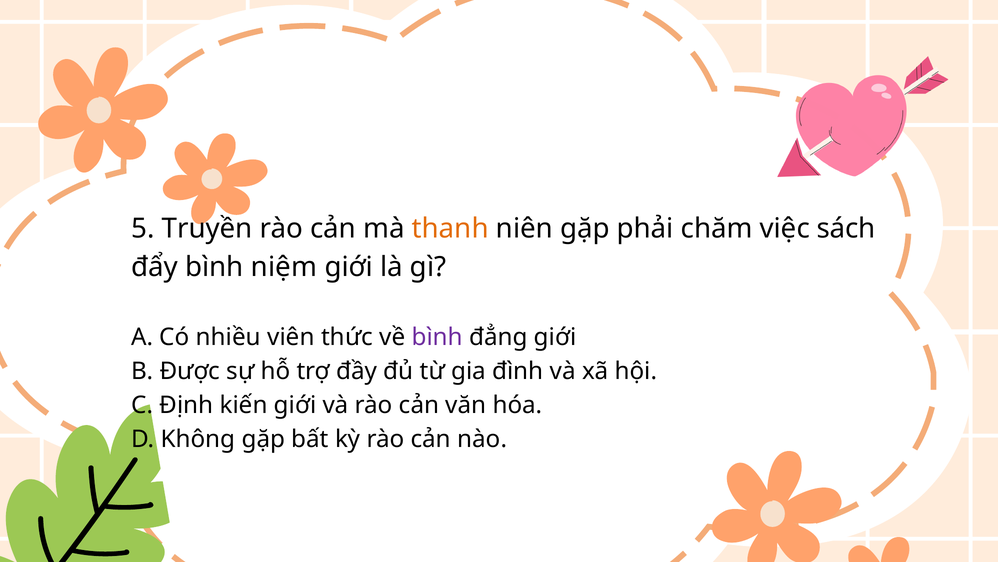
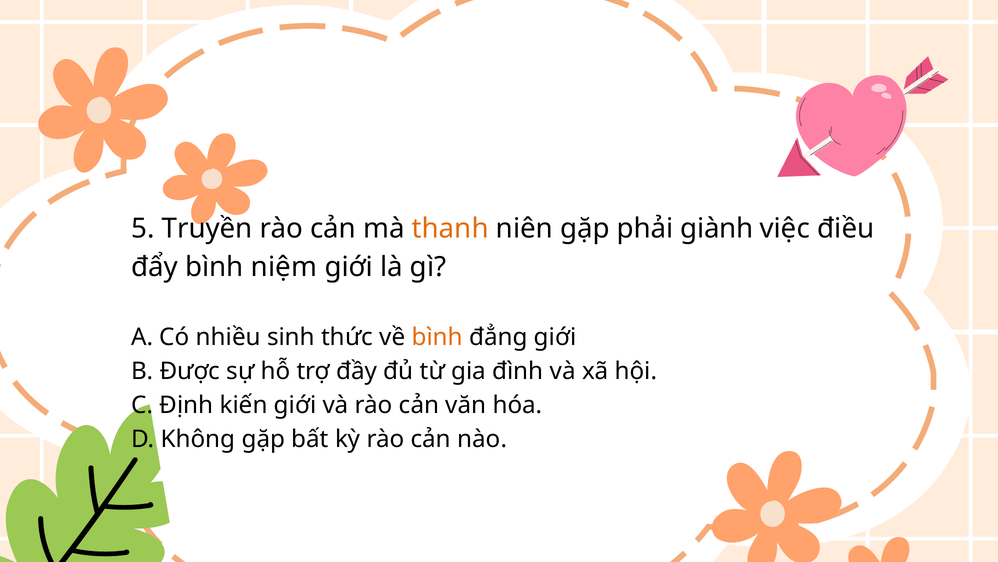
chăm: chăm -> giành
sách: sách -> điều
viên: viên -> sinh
bình at (437, 337) colour: purple -> orange
